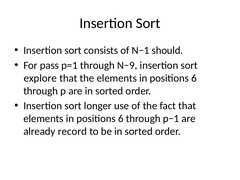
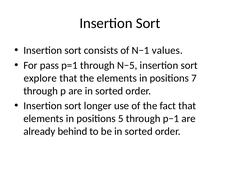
should: should -> values
N−9: N−9 -> N−5
6 at (194, 78): 6 -> 7
6 at (121, 119): 6 -> 5
record: record -> behind
